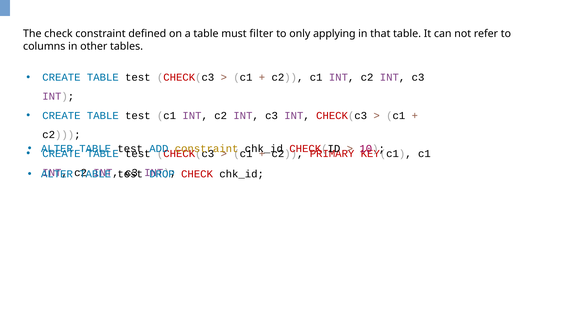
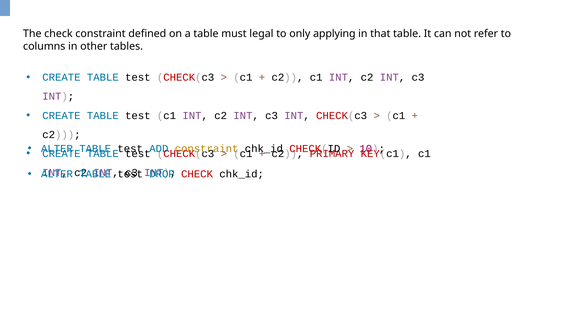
filter: filter -> legal
